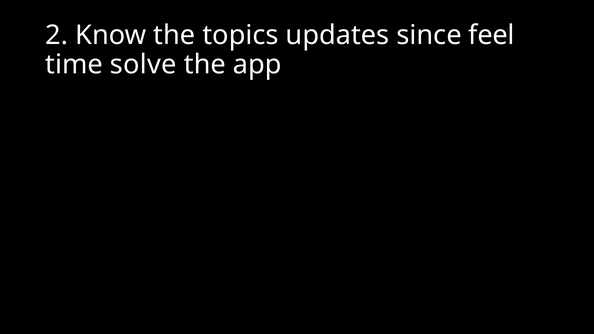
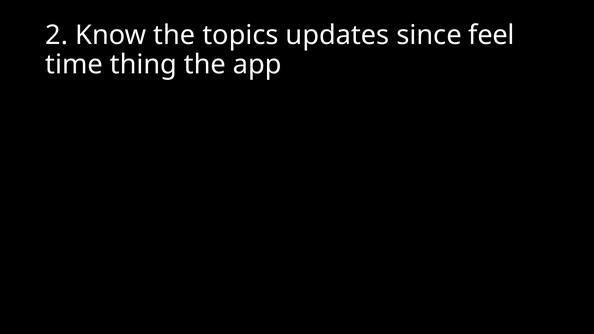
solve: solve -> thing
